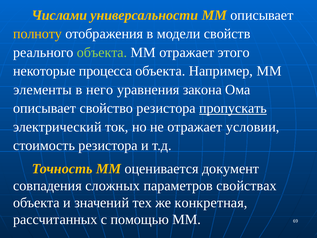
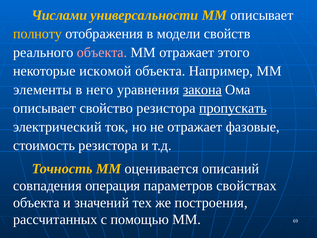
объекта at (102, 52) colour: light green -> pink
процесса: процесса -> искомой
закона underline: none -> present
условии: условии -> фазовые
документ: документ -> описаний
сложных: сложных -> операция
конкретная: конкретная -> построения
